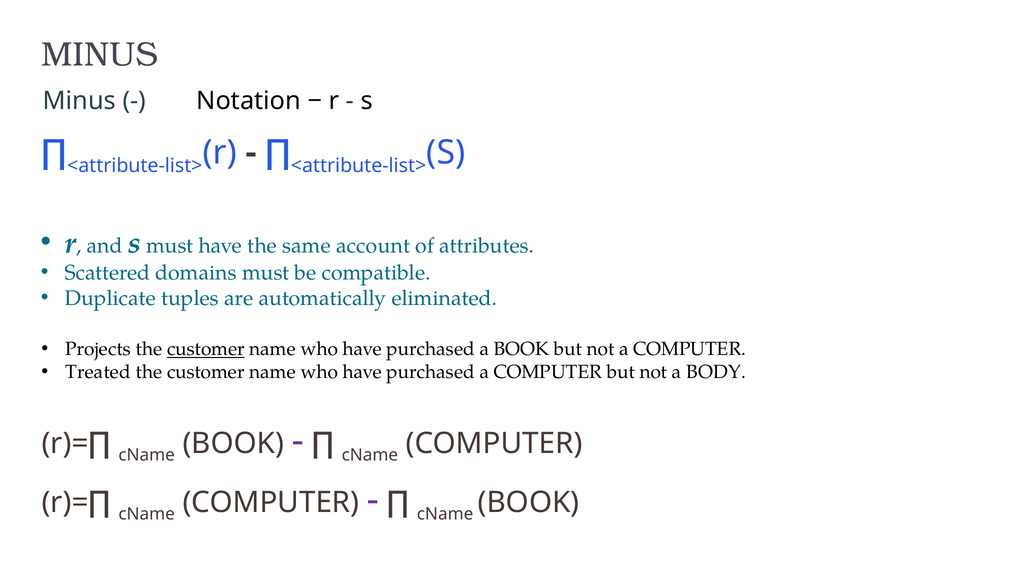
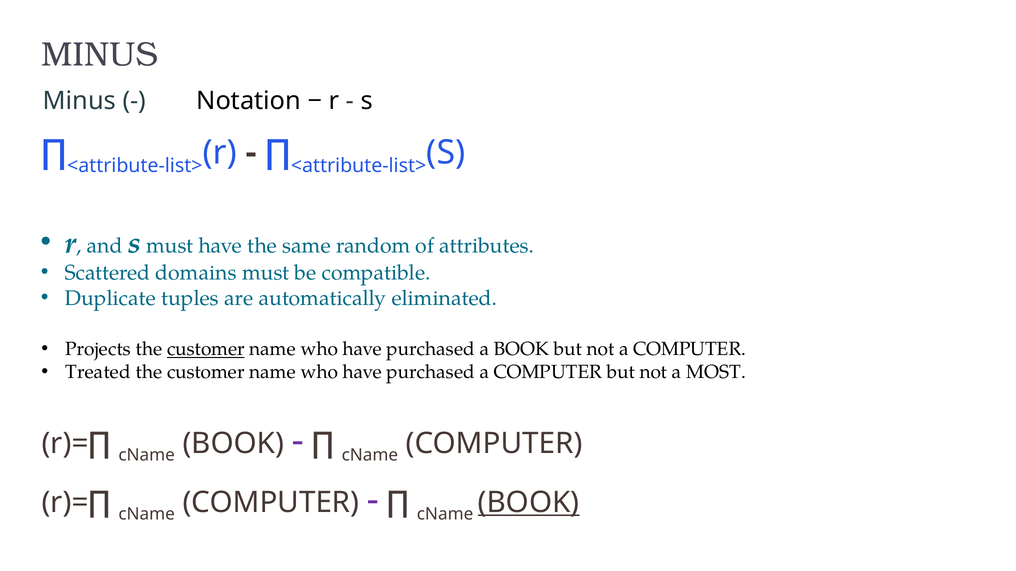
account: account -> random
BODY: BODY -> MOST
BOOK at (529, 503) underline: none -> present
